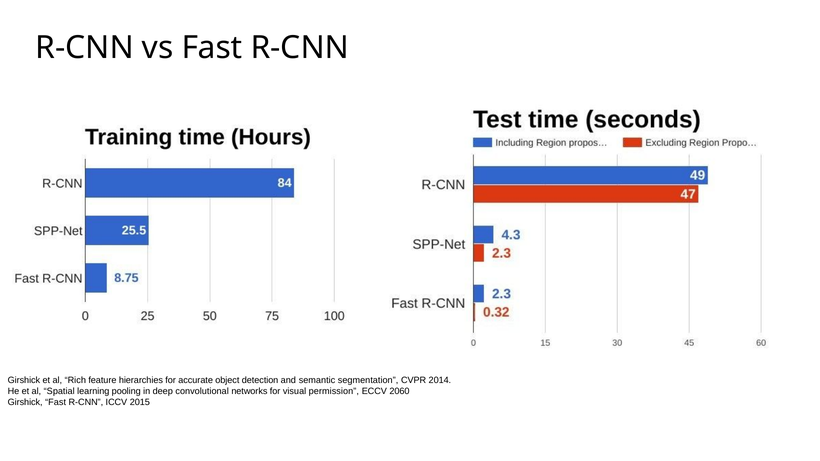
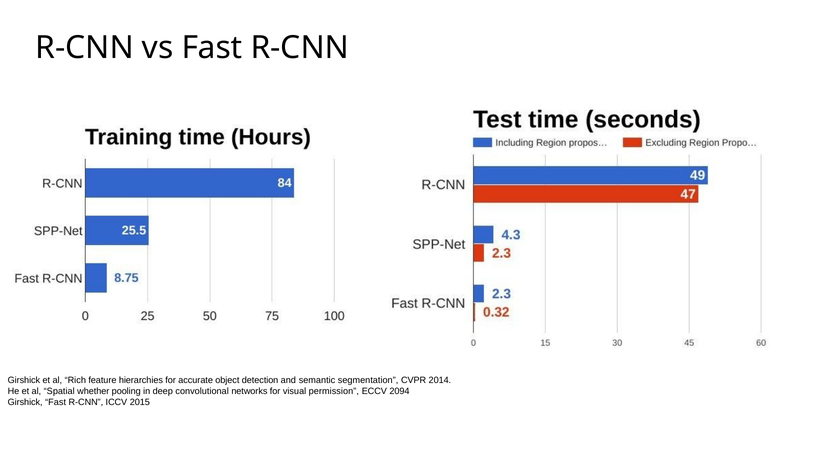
learning: learning -> whether
2060: 2060 -> 2094
